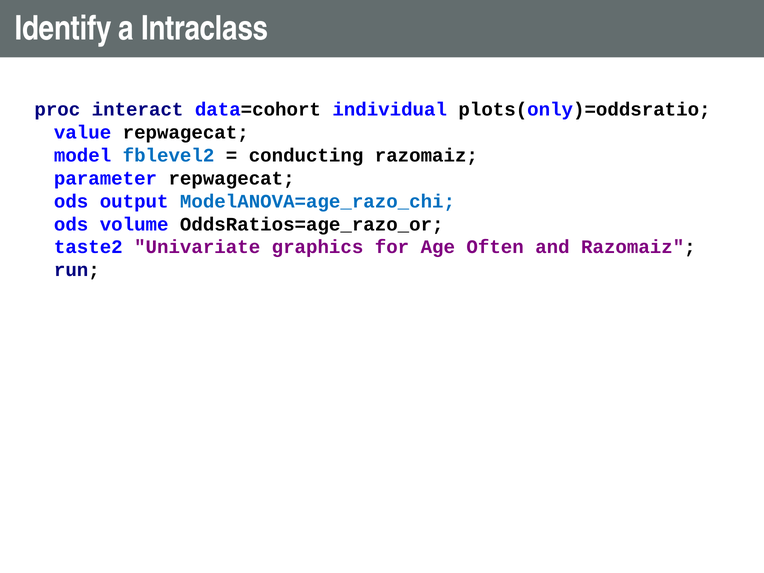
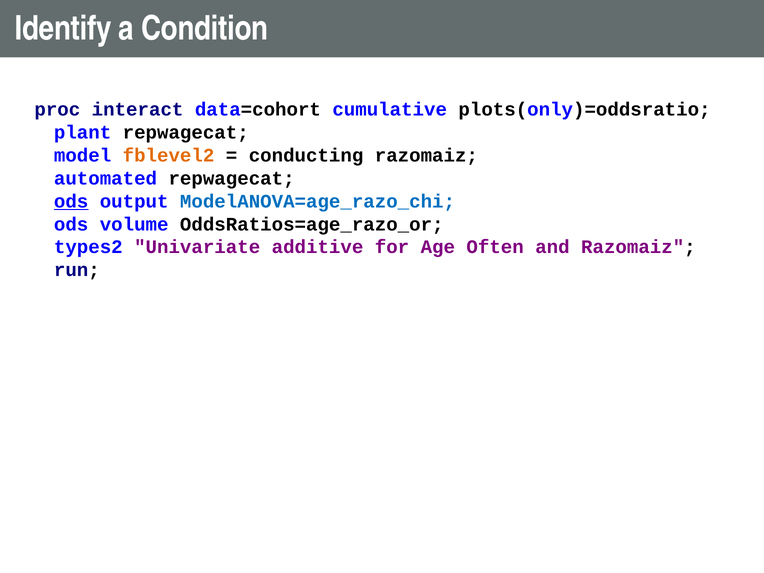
Intraclass: Intraclass -> Condition
individual: individual -> cumulative
value: value -> plant
fblevel2 colour: blue -> orange
parameter: parameter -> automated
ods at (71, 201) underline: none -> present
taste2: taste2 -> types2
graphics: graphics -> additive
